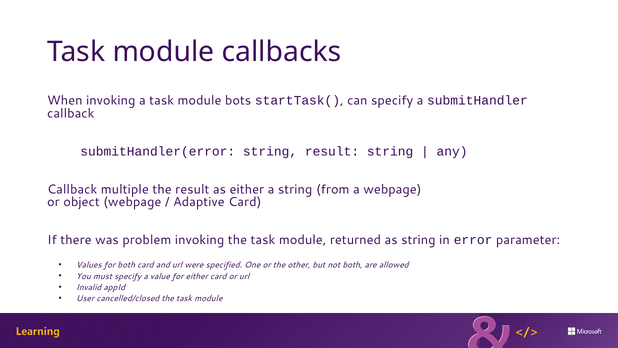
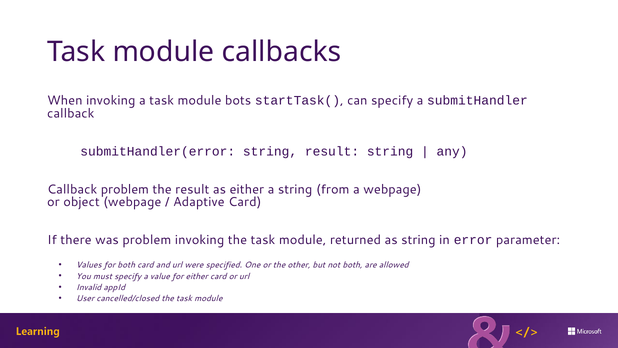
Callback multiple: multiple -> problem
